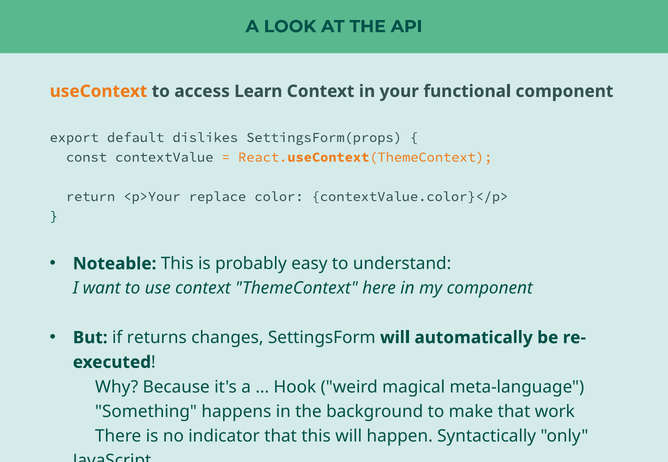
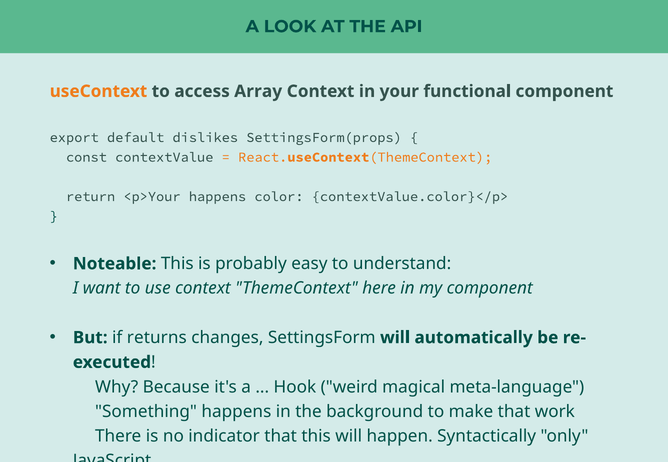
Learn: Learn -> Array
<p>Your replace: replace -> happens
